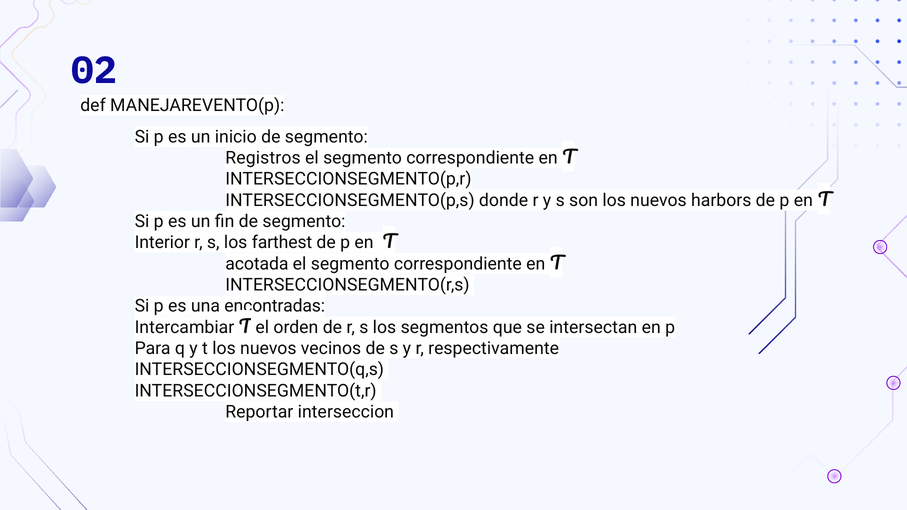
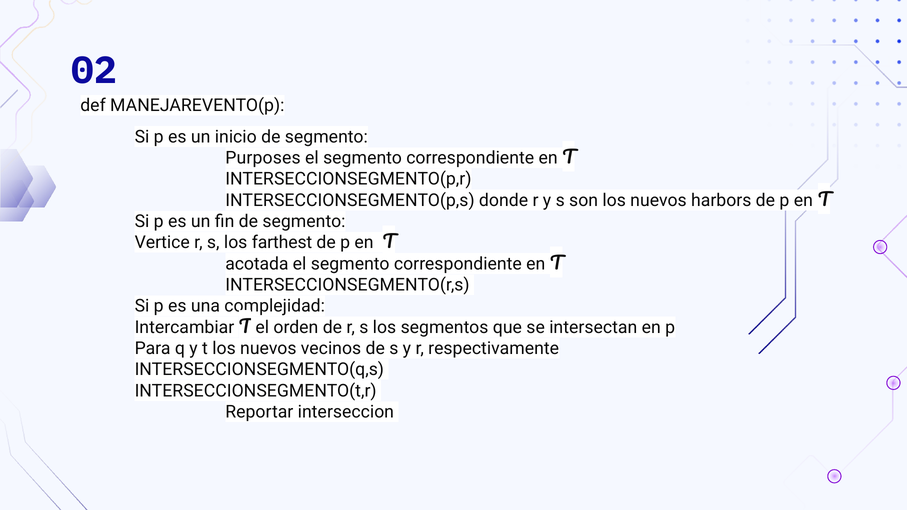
Registros: Registros -> Purposes
Interior: Interior -> Vertice
encontradas: encontradas -> complejidad
